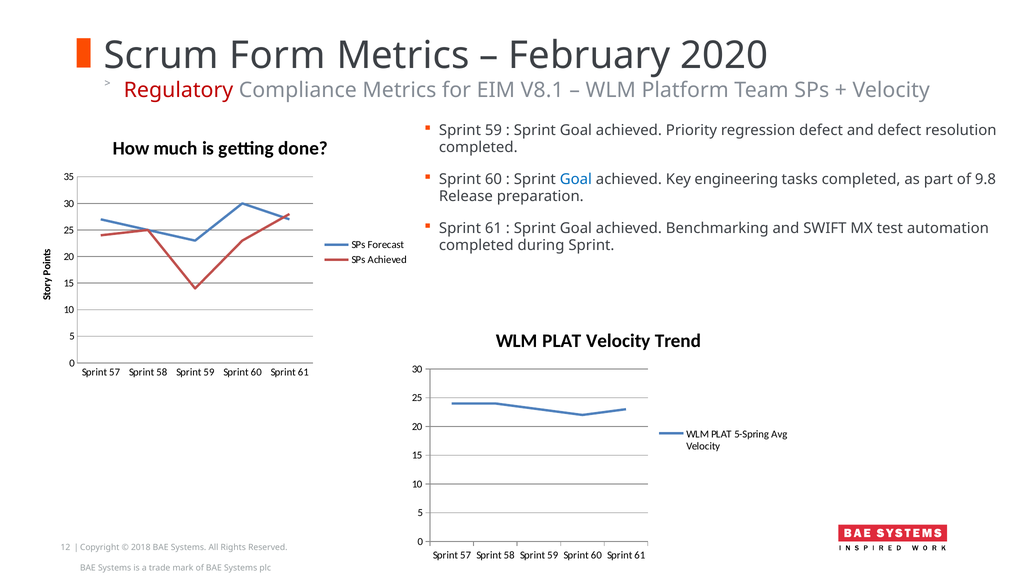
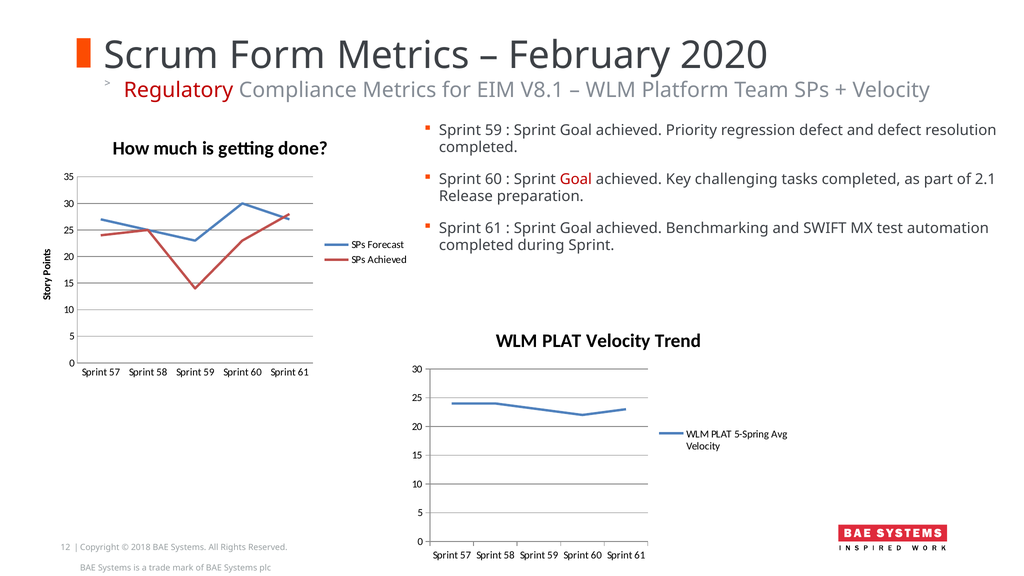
Goal at (576, 179) colour: blue -> red
engineering: engineering -> challenging
9.8: 9.8 -> 2.1
